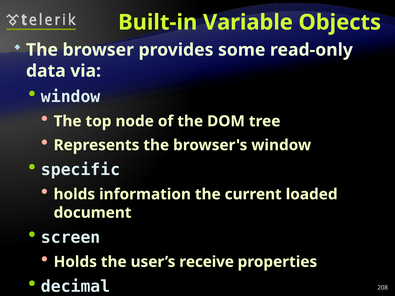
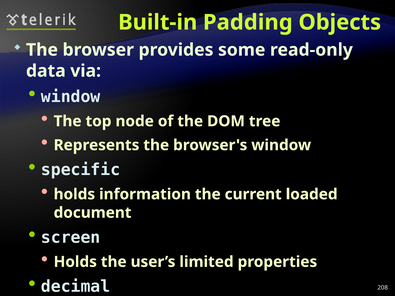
Variable: Variable -> Padding
receive: receive -> limited
